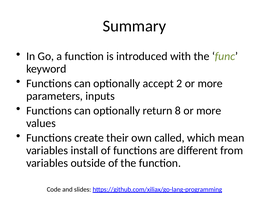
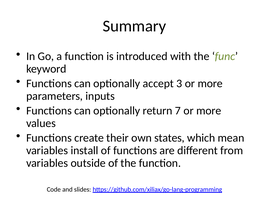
2: 2 -> 3
8: 8 -> 7
called: called -> states
